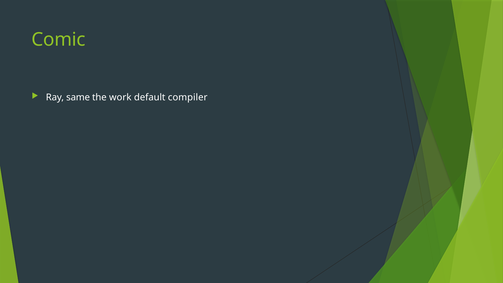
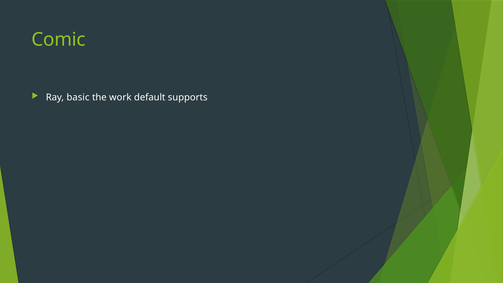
same: same -> basic
compiler: compiler -> supports
